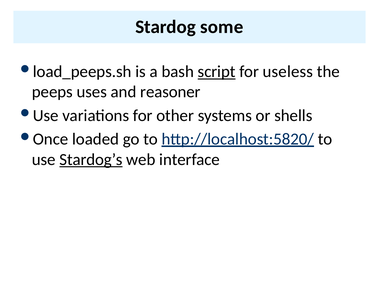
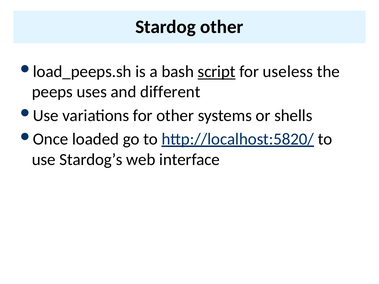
Stardog some: some -> other
reasoner: reasoner -> different
Stardog’s underline: present -> none
